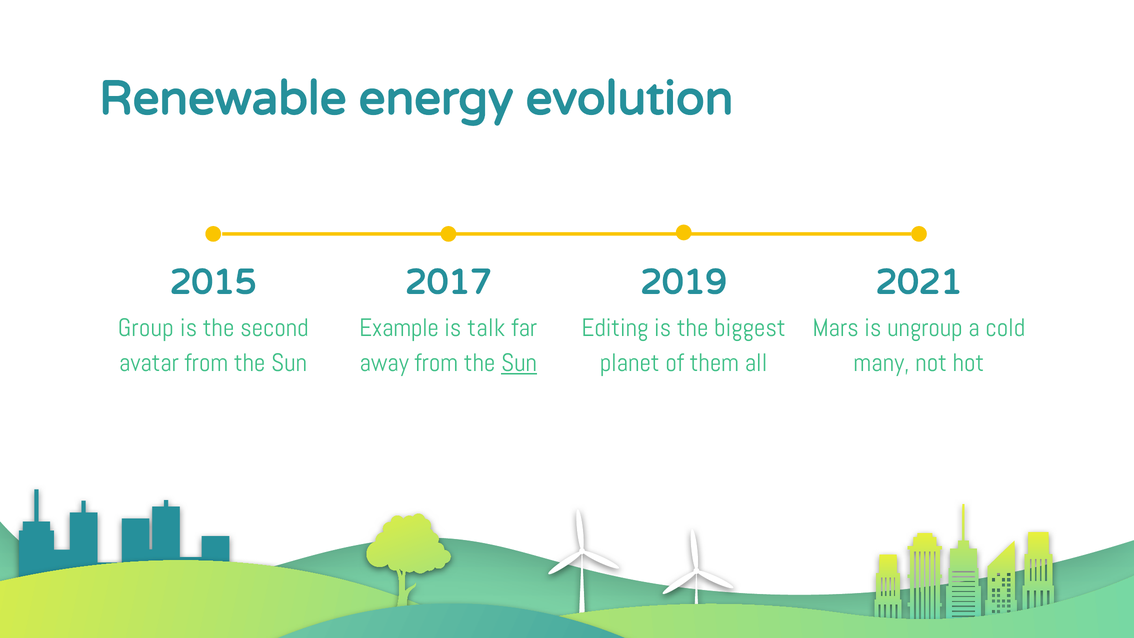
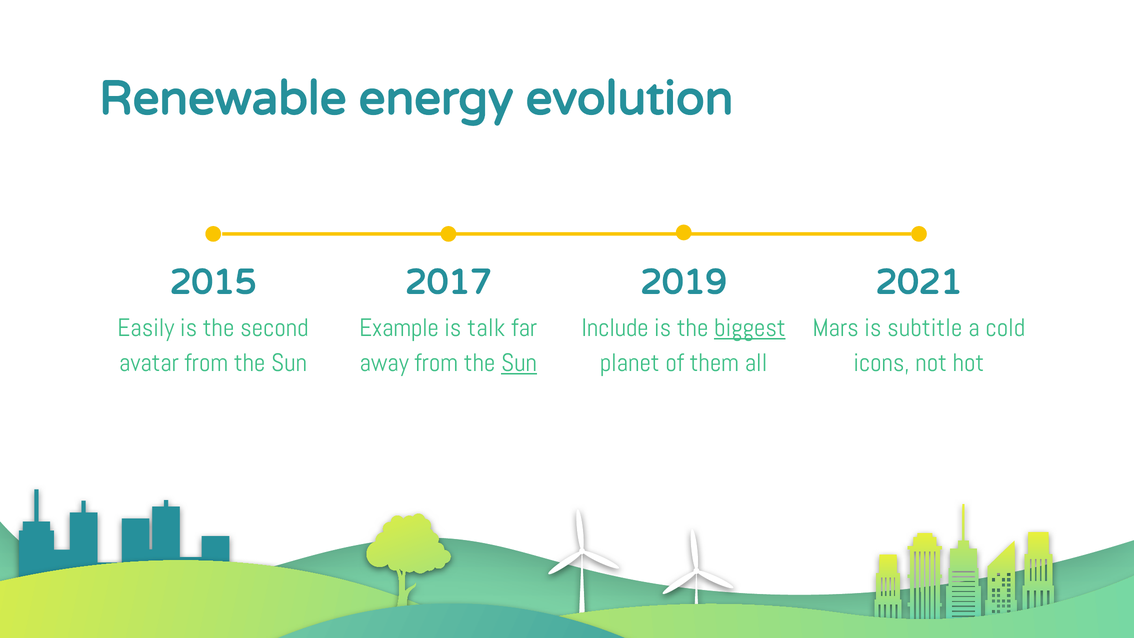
Group: Group -> Easily
Editing: Editing -> Include
biggest underline: none -> present
ungroup: ungroup -> subtitle
many: many -> icons
